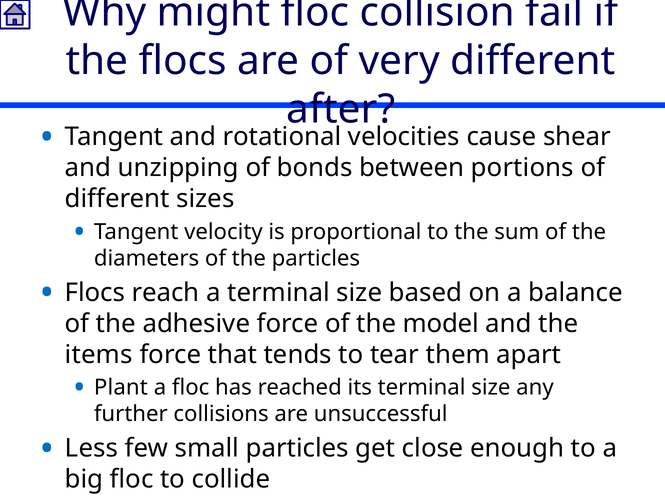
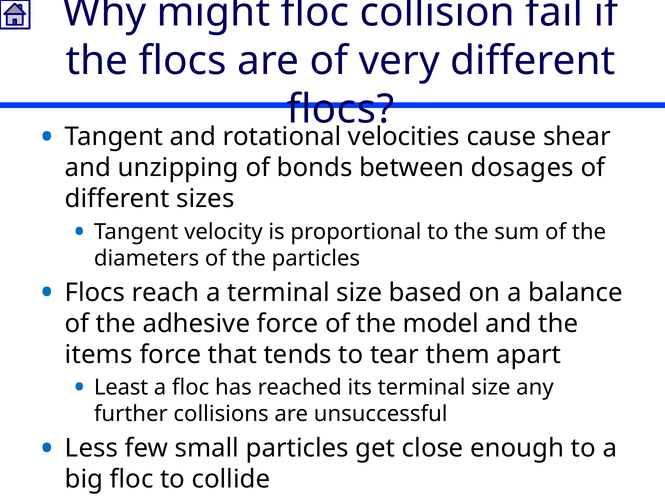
after at (341, 110): after -> flocs
portions: portions -> dosages
Plant: Plant -> Least
